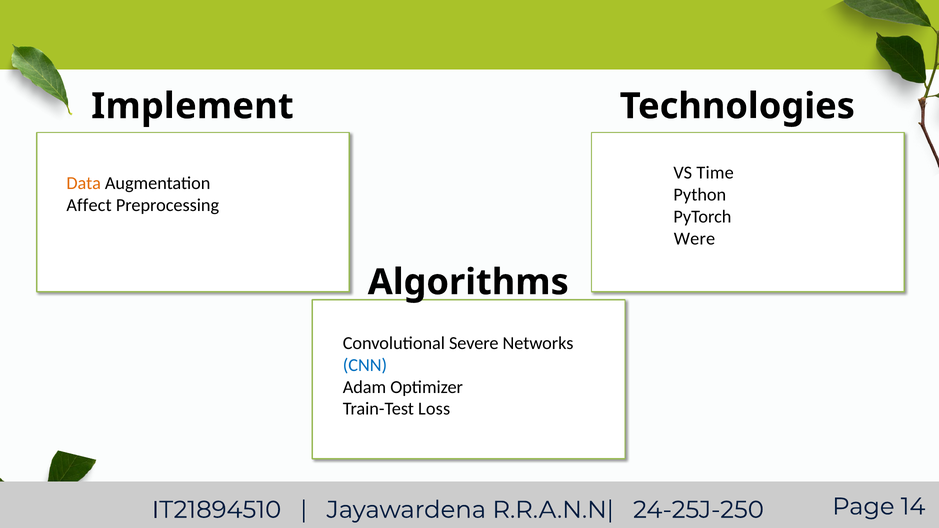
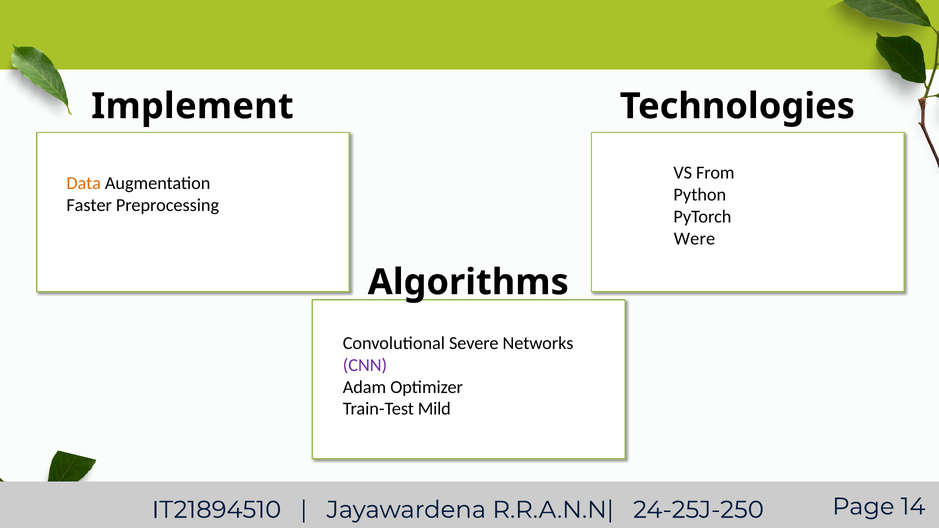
Time: Time -> From
Affect: Affect -> Faster
CNN colour: blue -> purple
Loss: Loss -> Mild
